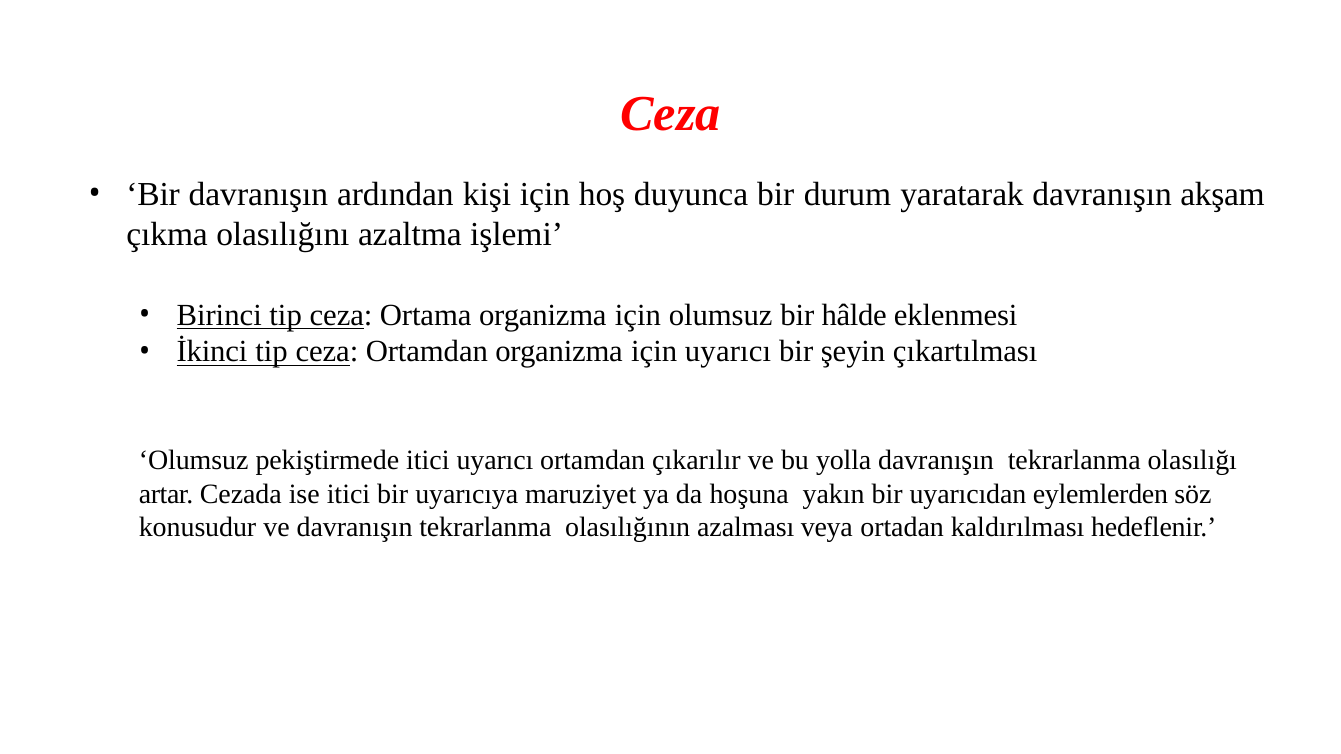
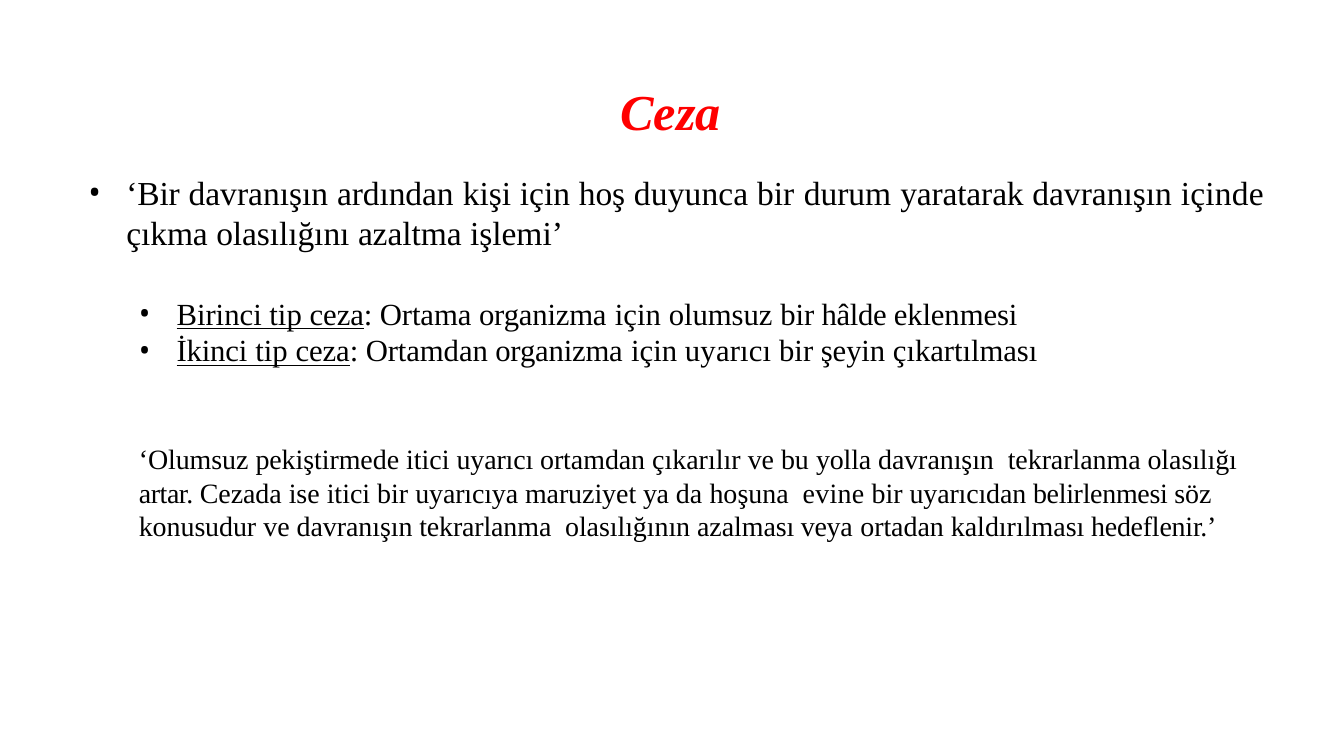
akşam: akşam -> içinde
yakın: yakın -> evine
eylemlerden: eylemlerden -> belirlenmesi
